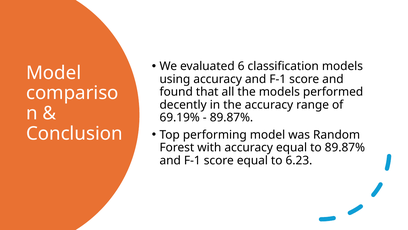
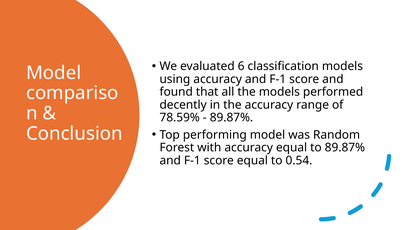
69.19%: 69.19% -> 78.59%
6.23: 6.23 -> 0.54
